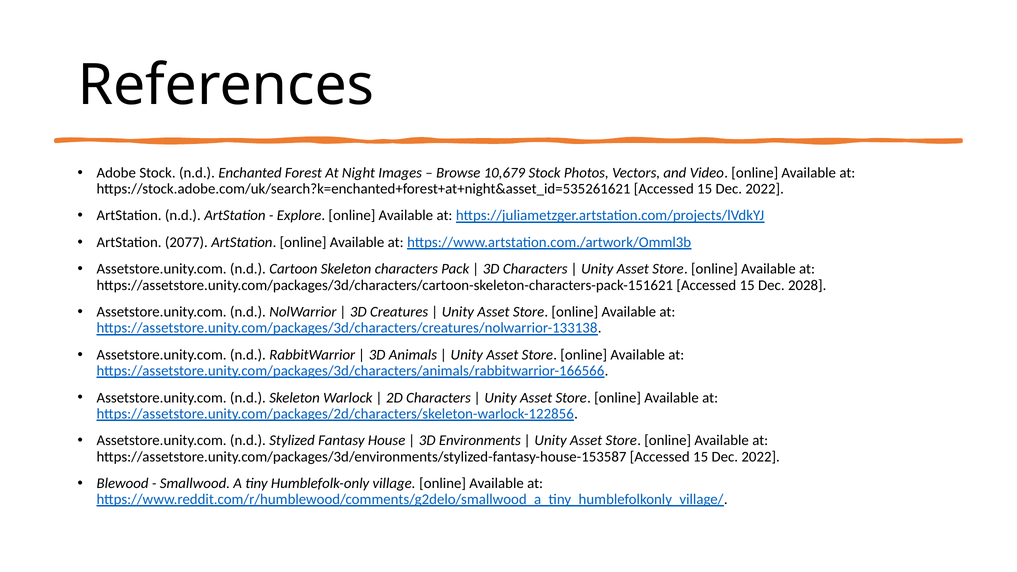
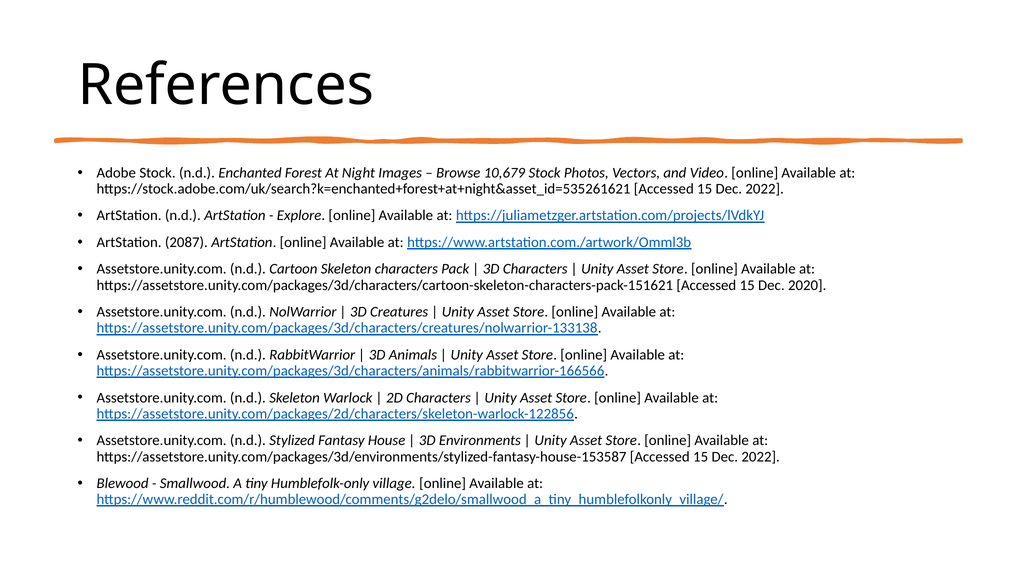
2077: 2077 -> 2087
2028: 2028 -> 2020
